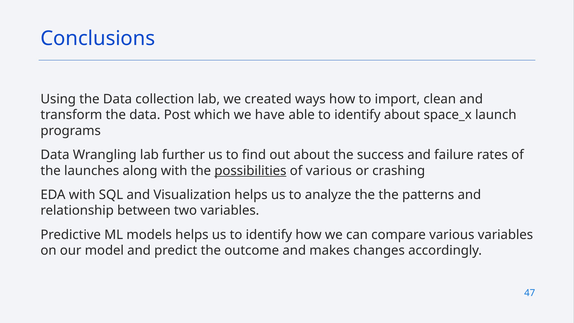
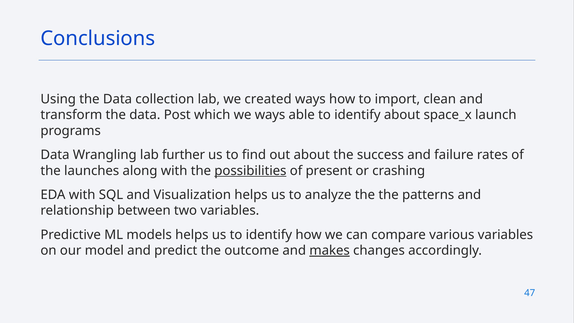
we have: have -> ways
of various: various -> present
makes underline: none -> present
